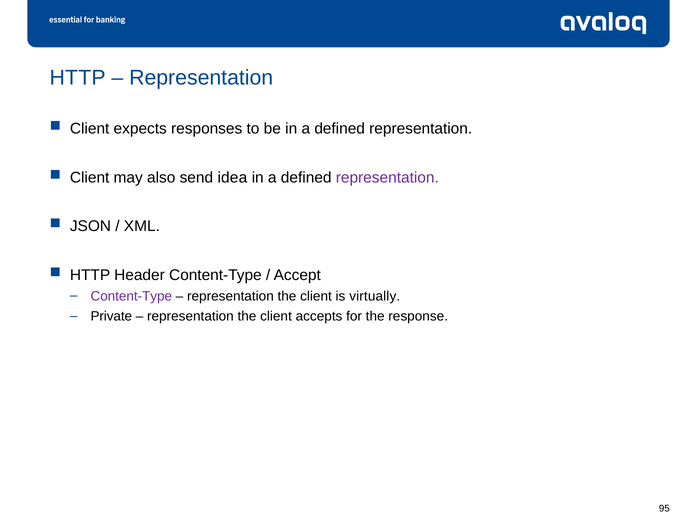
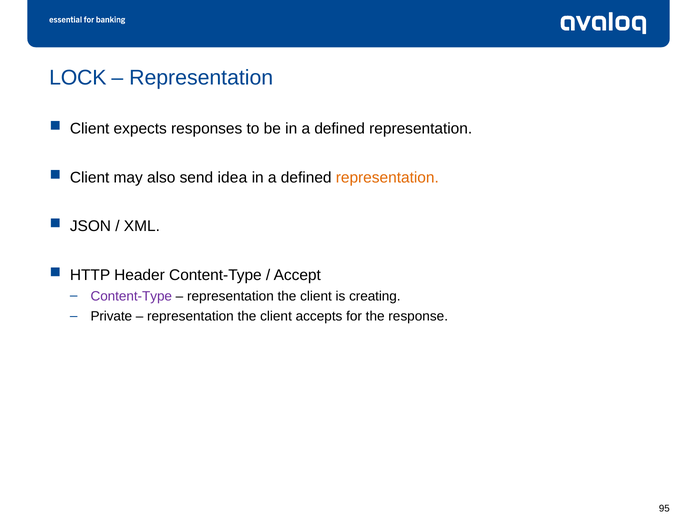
HTTP at (78, 78): HTTP -> LOCK
representation at (387, 178) colour: purple -> orange
virtually: virtually -> creating
